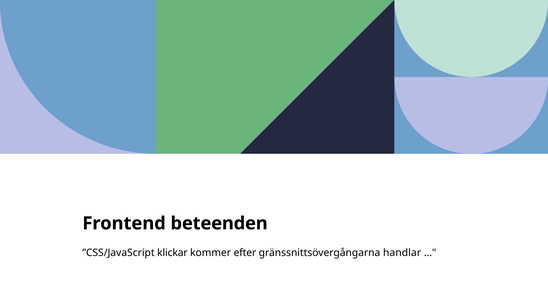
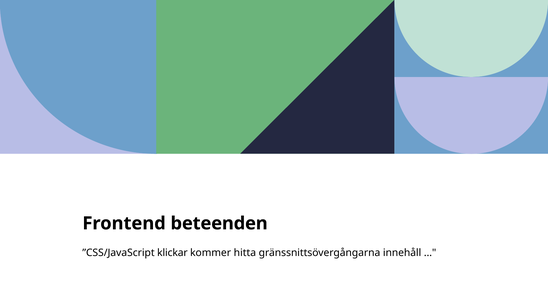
efter: efter -> hitta
handlar: handlar -> innehåll
